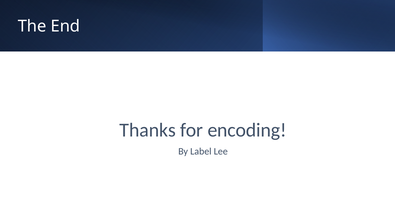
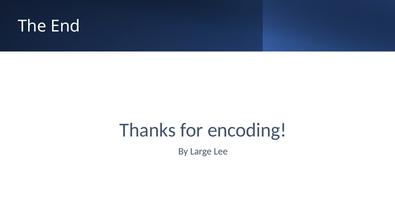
Label: Label -> Large
